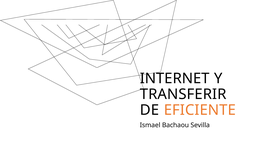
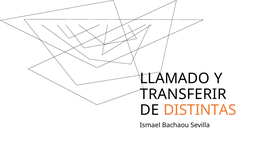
INTERNET: INTERNET -> LLAMADO
EFICIENTE: EFICIENTE -> DISTINTAS
